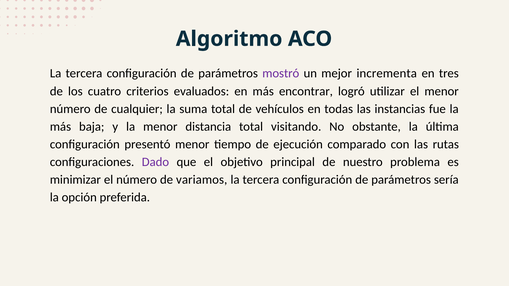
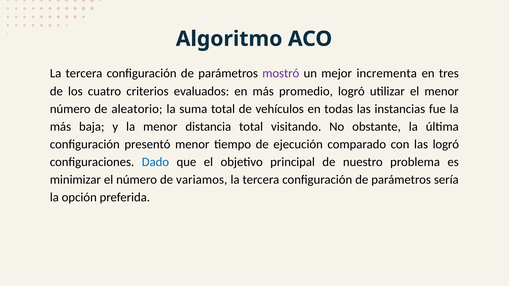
encontrar: encontrar -> promedio
cualquier: cualquier -> aleatorio
las rutas: rutas -> logró
Dado colour: purple -> blue
